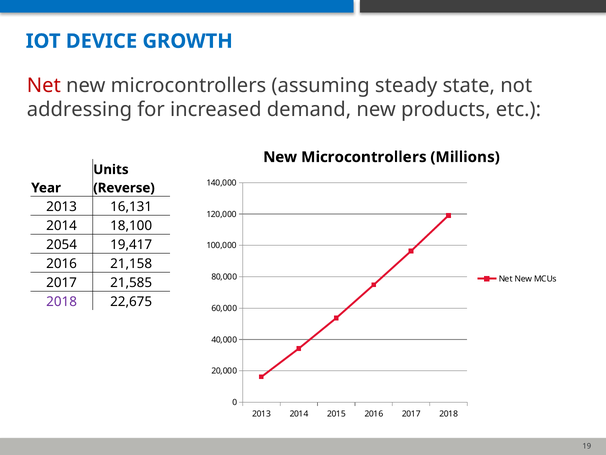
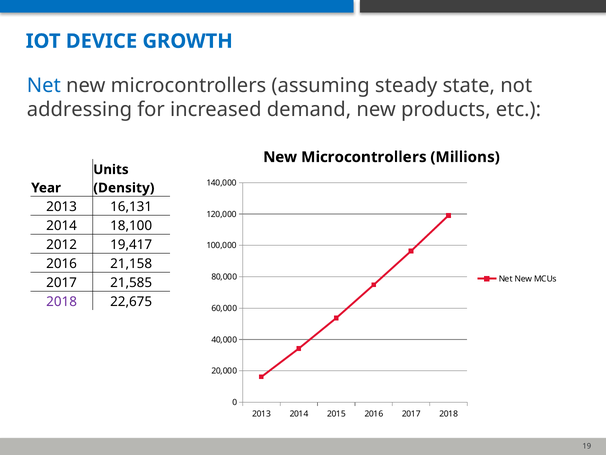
Net at (44, 85) colour: red -> blue
Reverse: Reverse -> Density
2054: 2054 -> 2012
